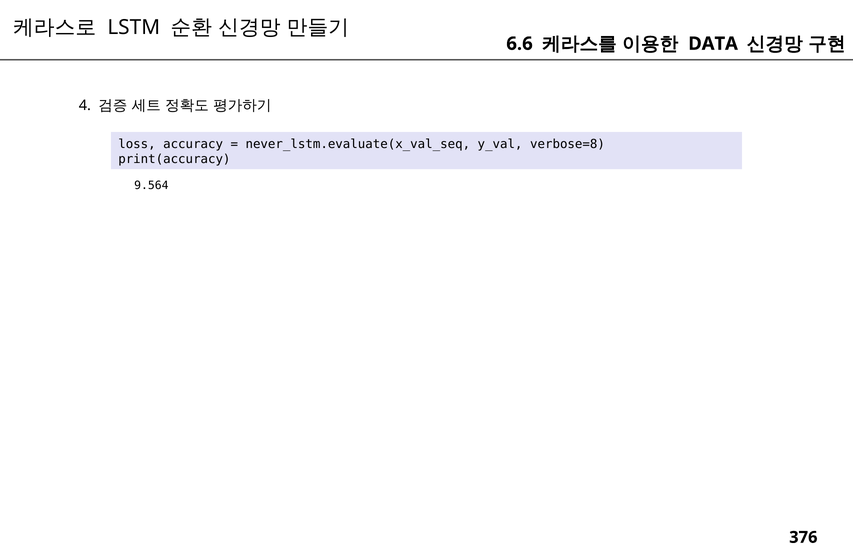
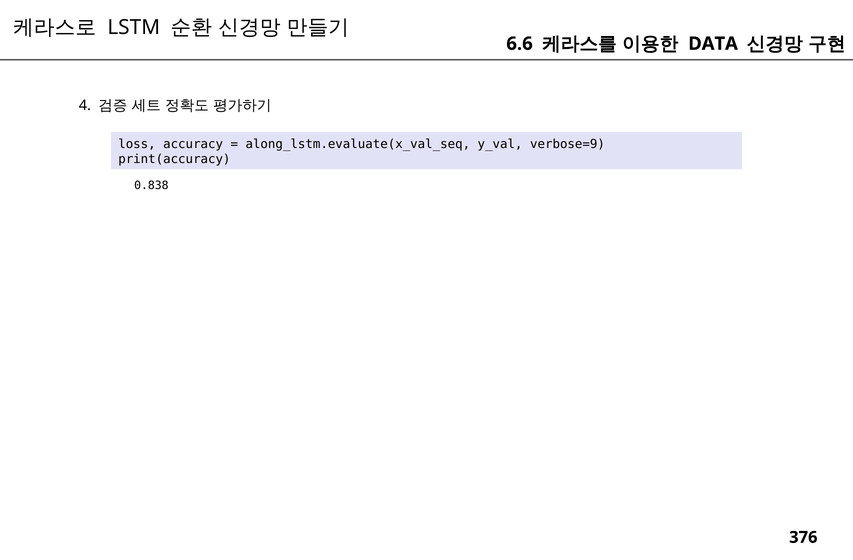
never_lstm.evaluate(x_val_seq: never_lstm.evaluate(x_val_seq -> along_lstm.evaluate(x_val_seq
verbose=8: verbose=8 -> verbose=9
9.564: 9.564 -> 0.838
